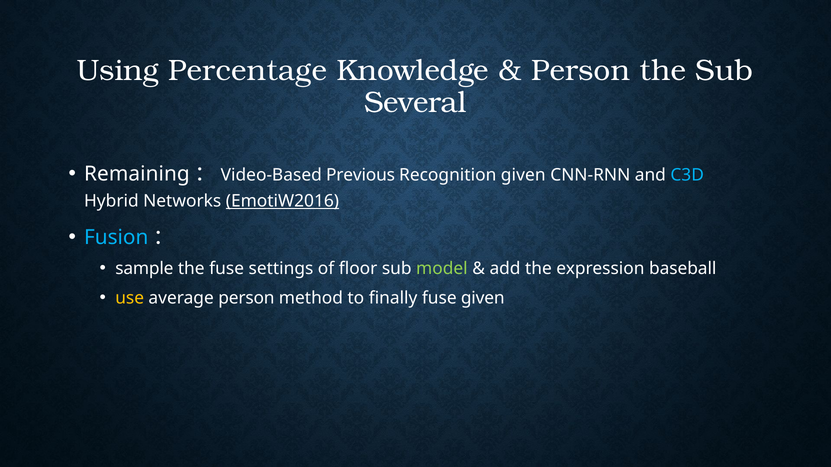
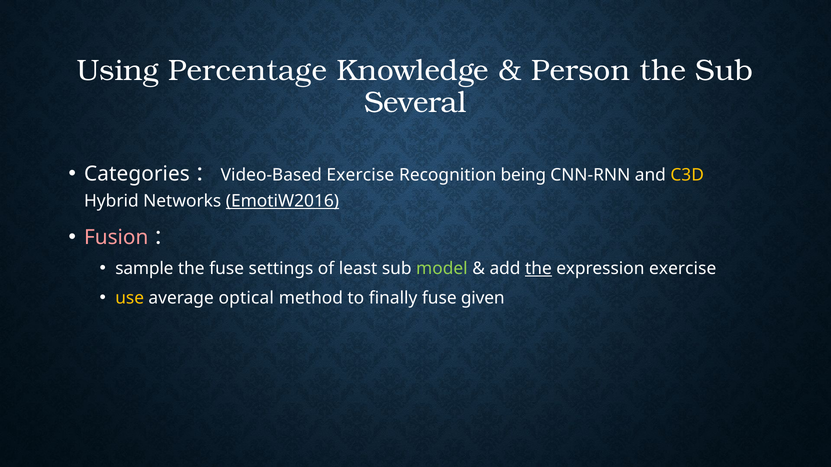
Remaining: Remaining -> Categories
Previous at (361, 175): Previous -> Exercise
Recognition given: given -> being
C3D colour: light blue -> yellow
Fusion colour: light blue -> pink
floor: floor -> least
the at (538, 269) underline: none -> present
expression baseball: baseball -> exercise
average person: person -> optical
